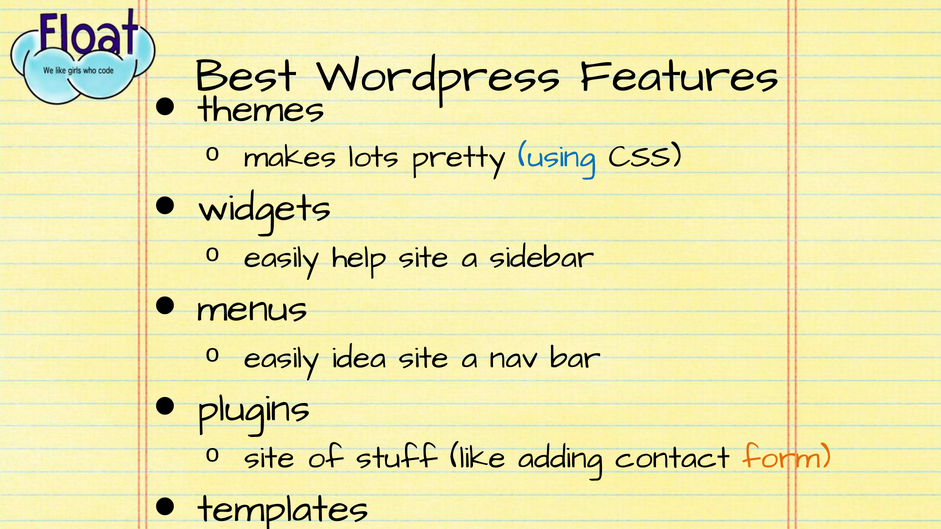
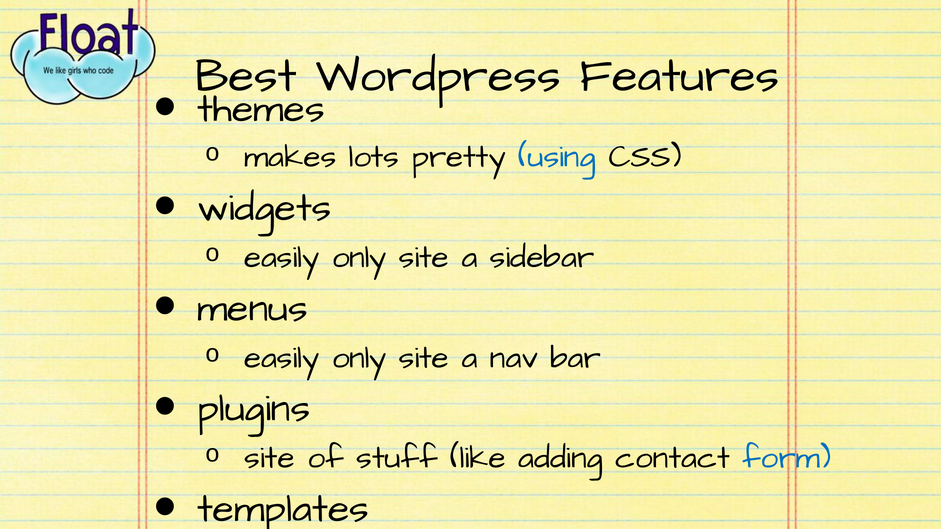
help at (359, 257): help -> only
idea at (359, 357): idea -> only
form colour: orange -> blue
